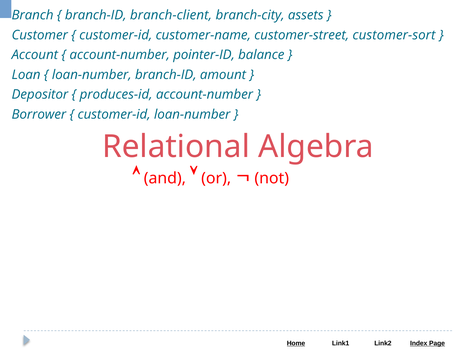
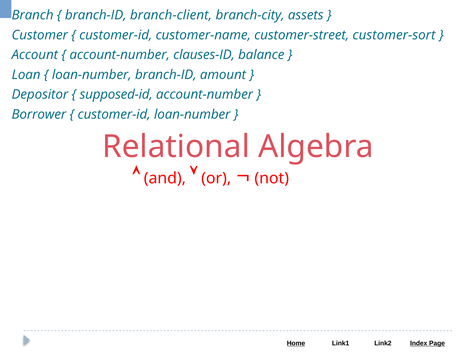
pointer-ID: pointer-ID -> clauses-ID
produces-id: produces-id -> supposed-id
